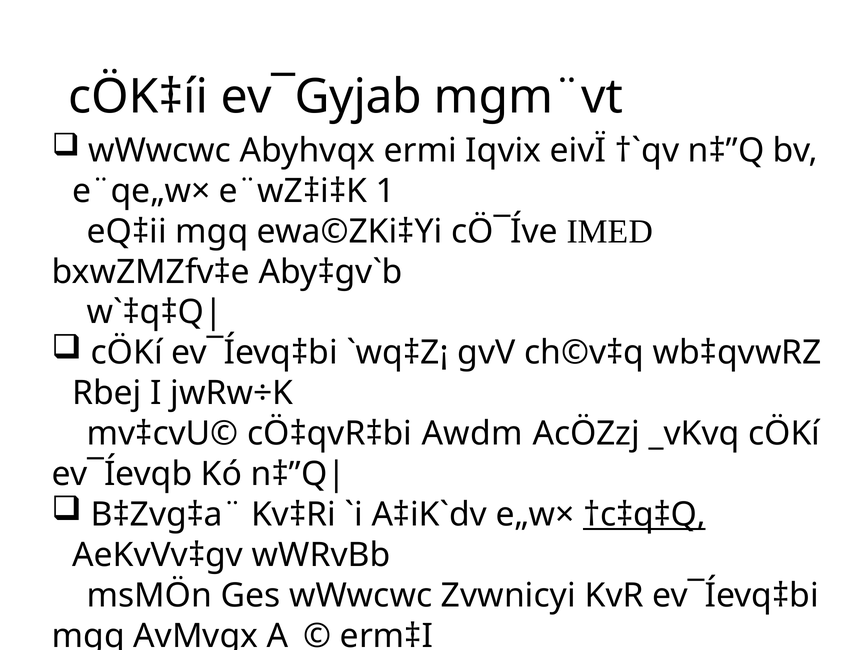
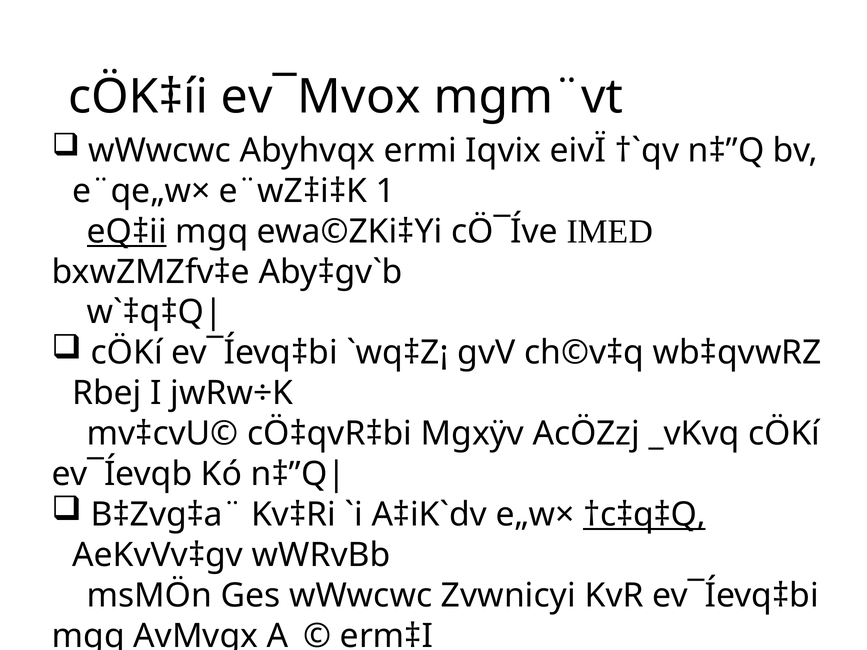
ev¯Gyjab: ev¯Gyjab -> ev¯Mvox
eQ‡ii underline: none -> present
Awdm: Awdm -> Mgxÿv
